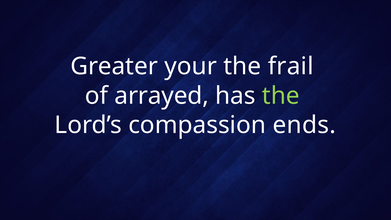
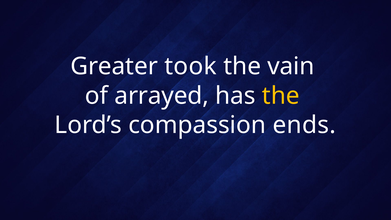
your: your -> took
frail: frail -> vain
the at (281, 96) colour: light green -> yellow
